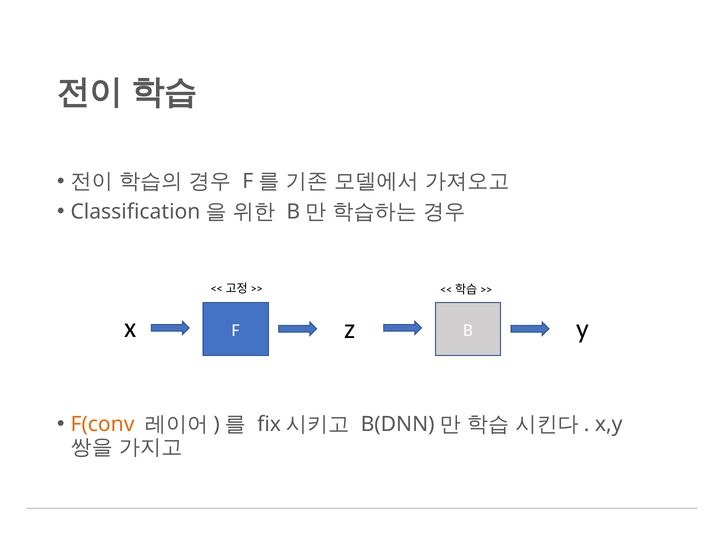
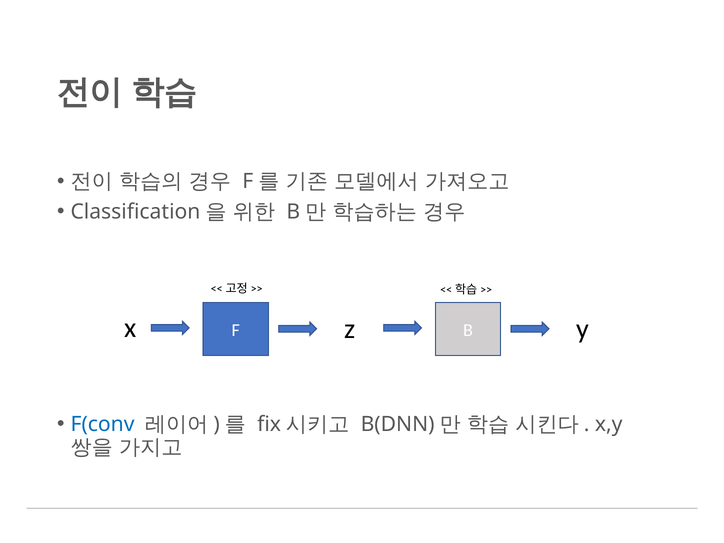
F(conv colour: orange -> blue
